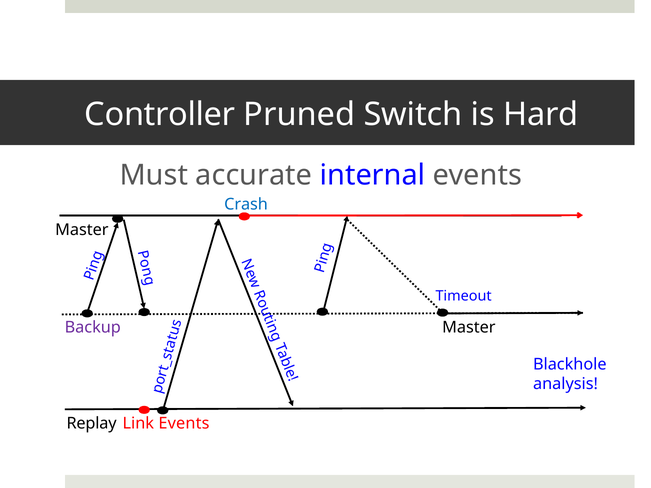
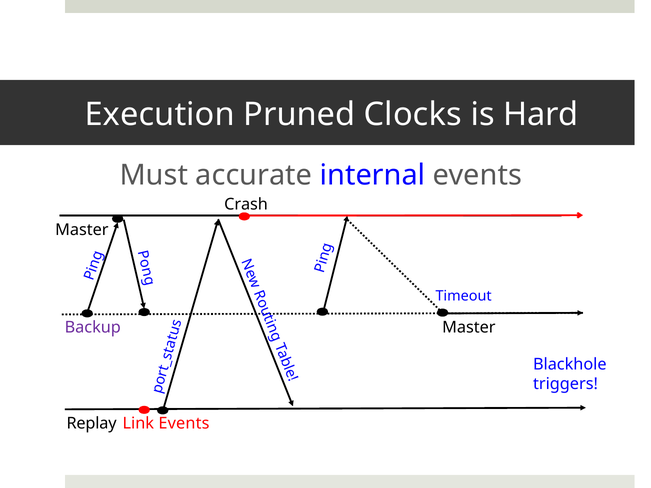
Controller: Controller -> Execution
Switch: Switch -> Clocks
Crash colour: blue -> black
analysis: analysis -> triggers
